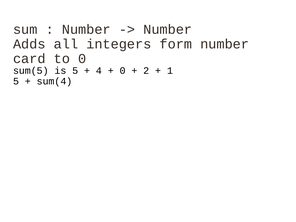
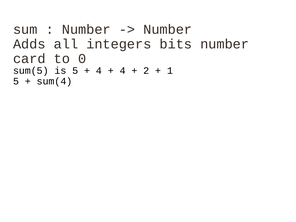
form: form -> bits
0 at (123, 71): 0 -> 4
